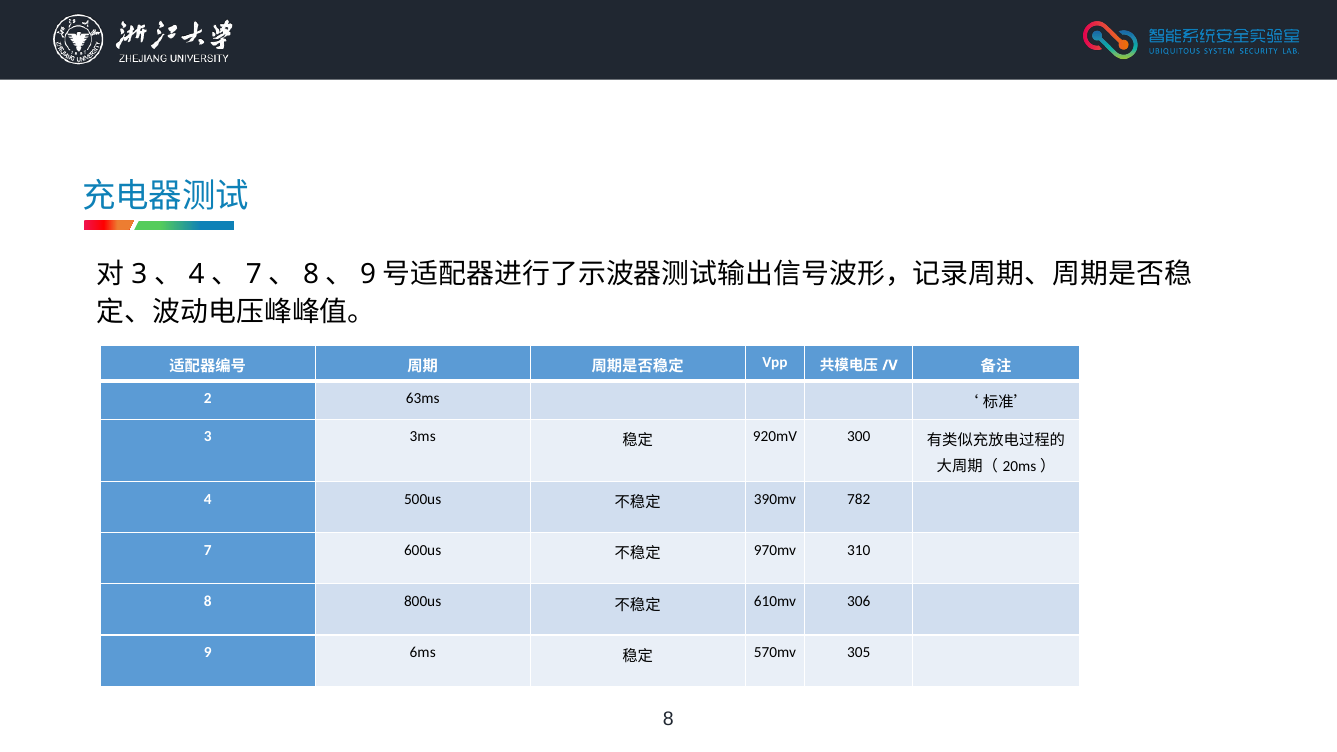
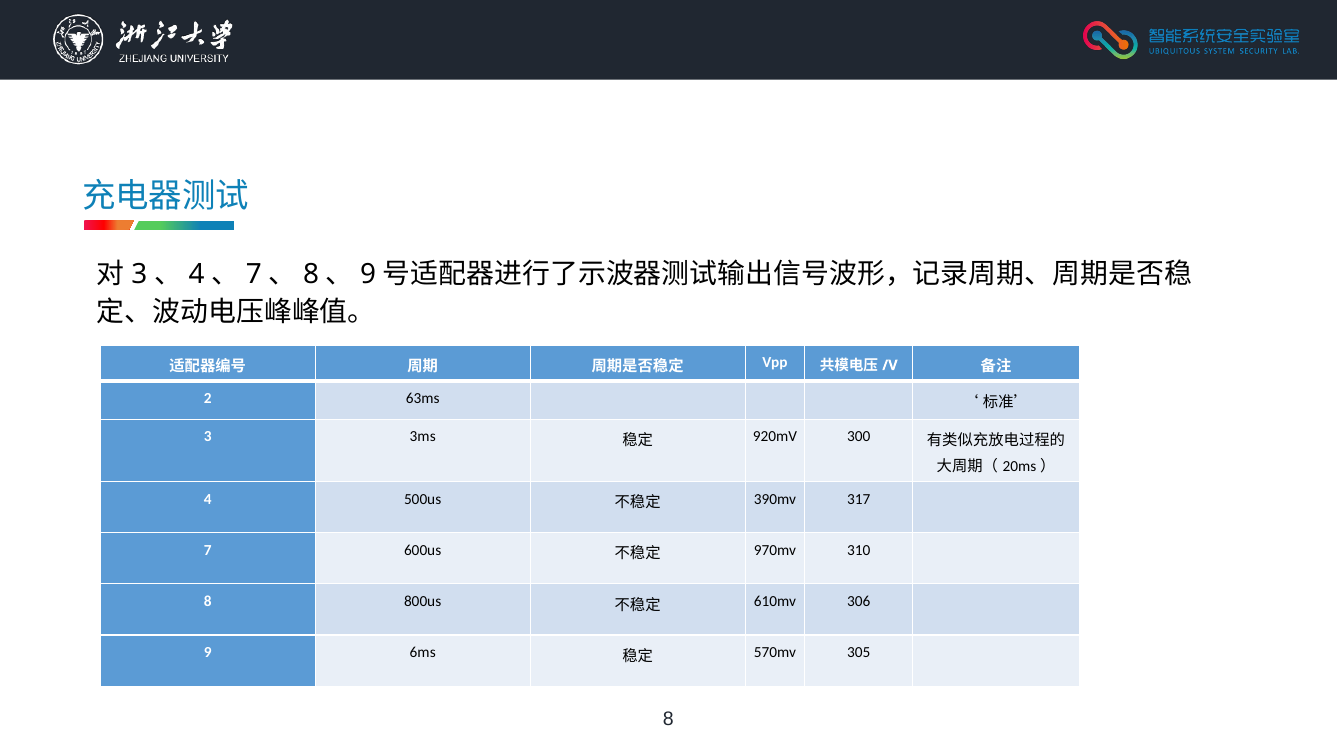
782: 782 -> 317
